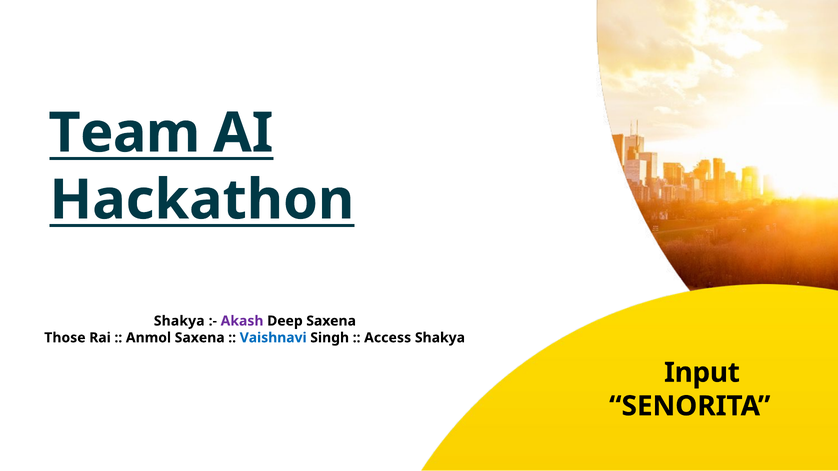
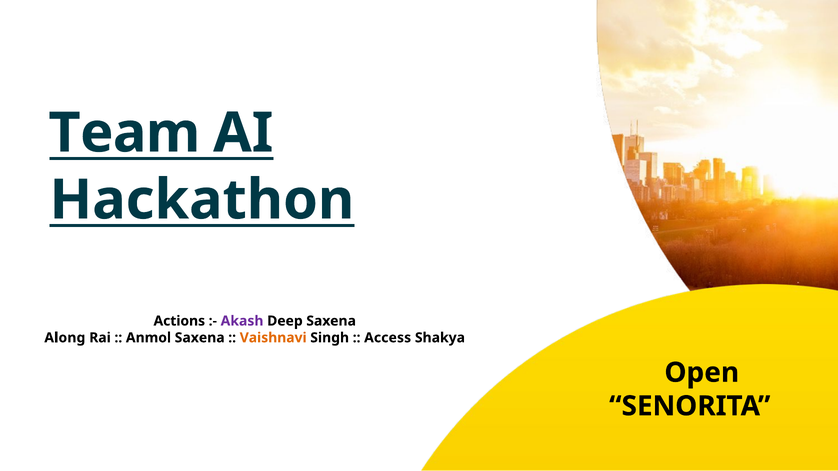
Shakya at (179, 321): Shakya -> Actions
Those: Those -> Along
Vaishnavi colour: blue -> orange
Input: Input -> Open
